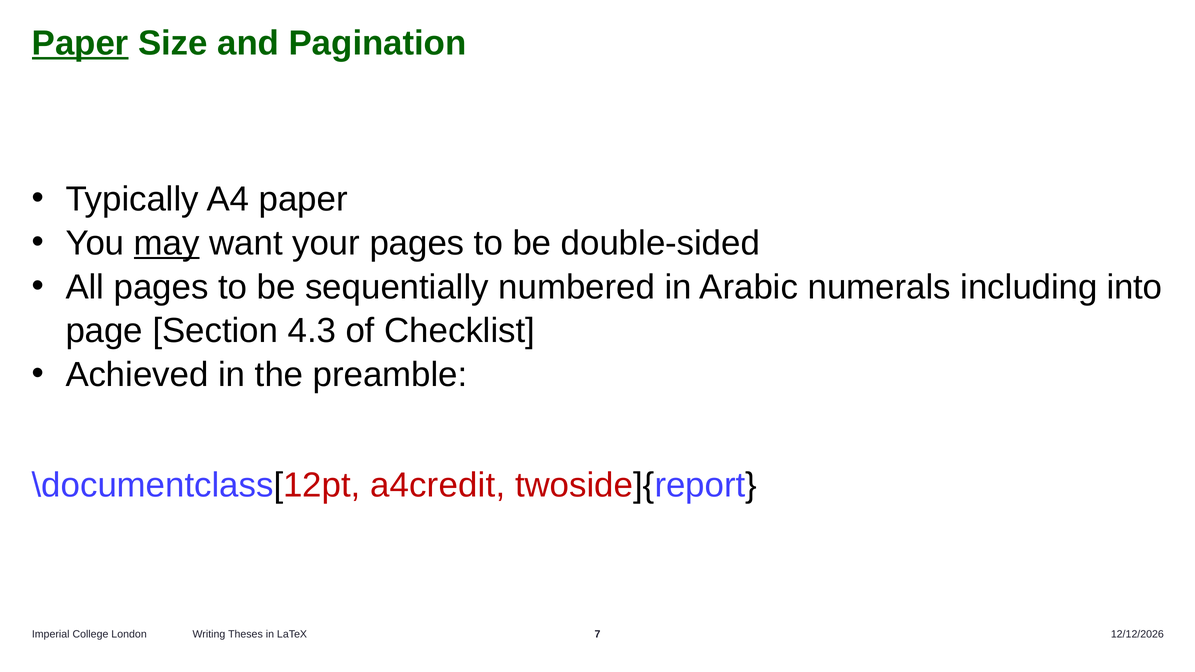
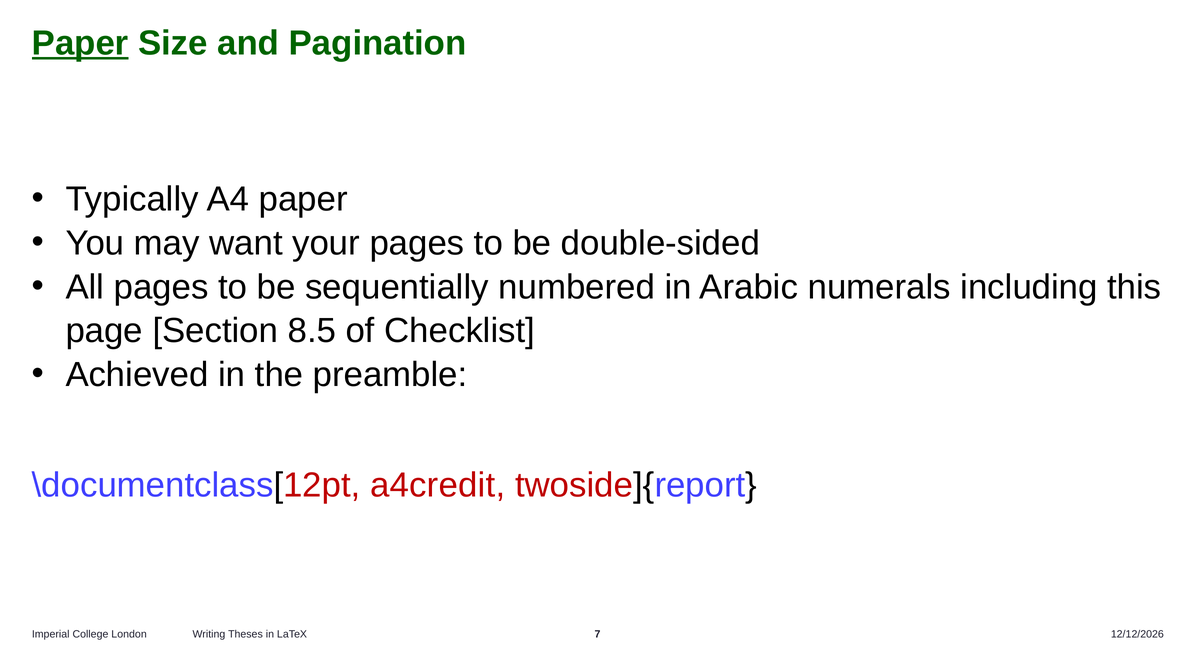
may underline: present -> none
into: into -> this
4.3: 4.3 -> 8.5
